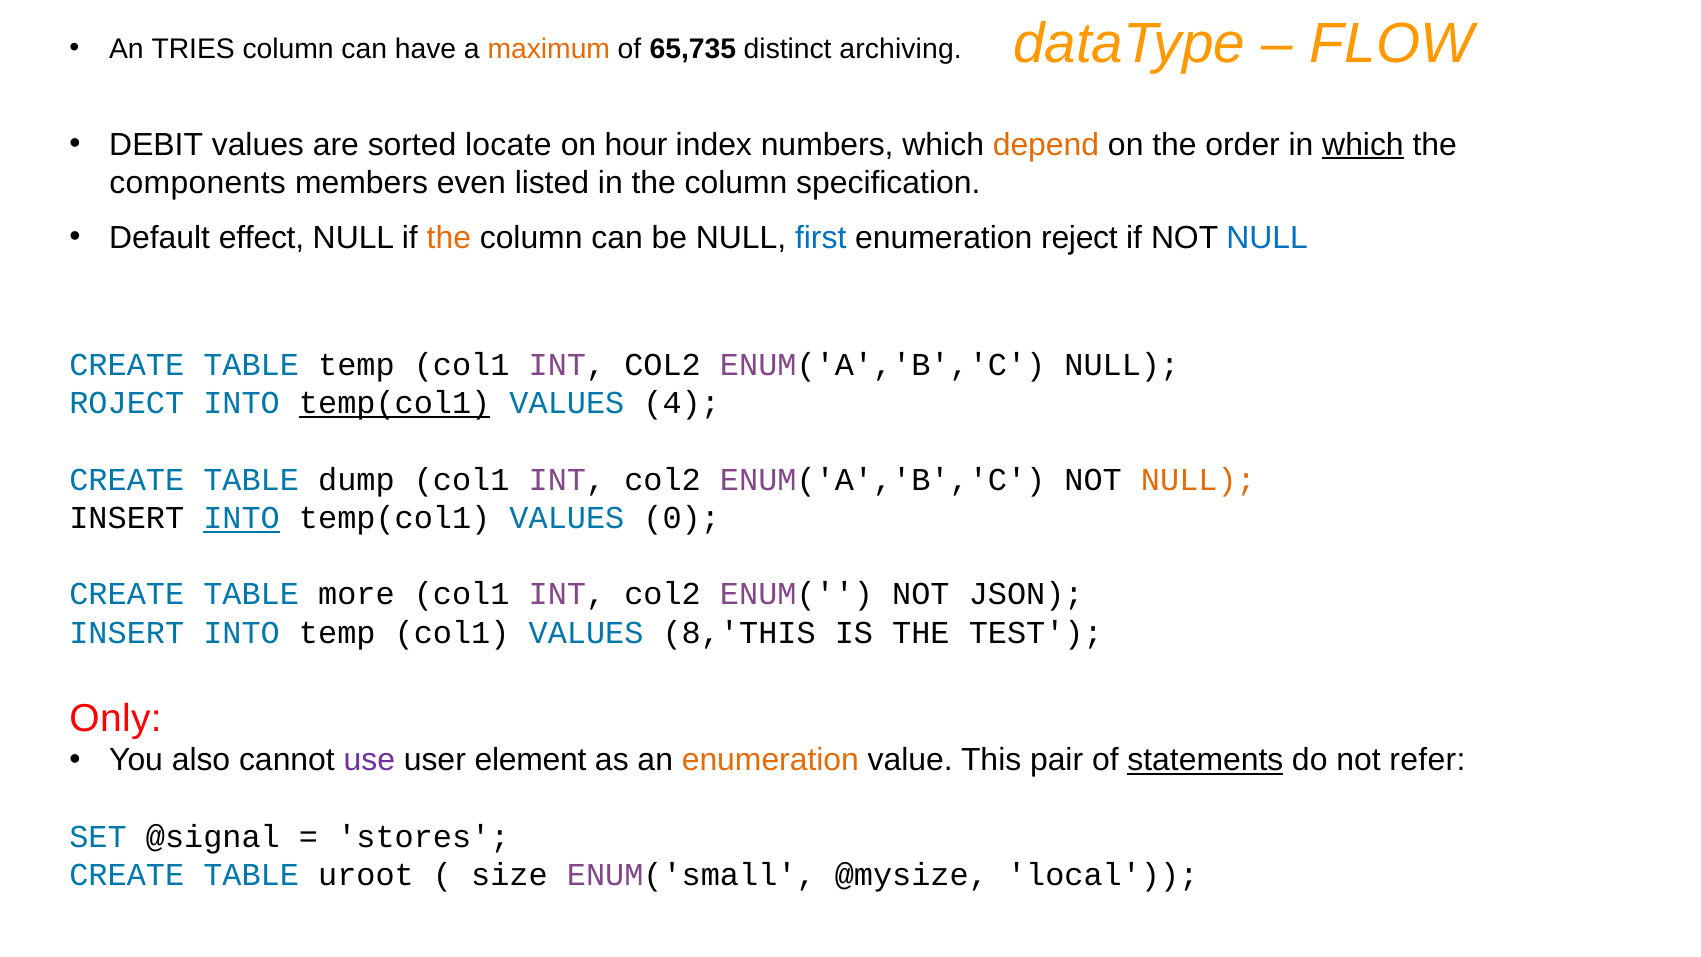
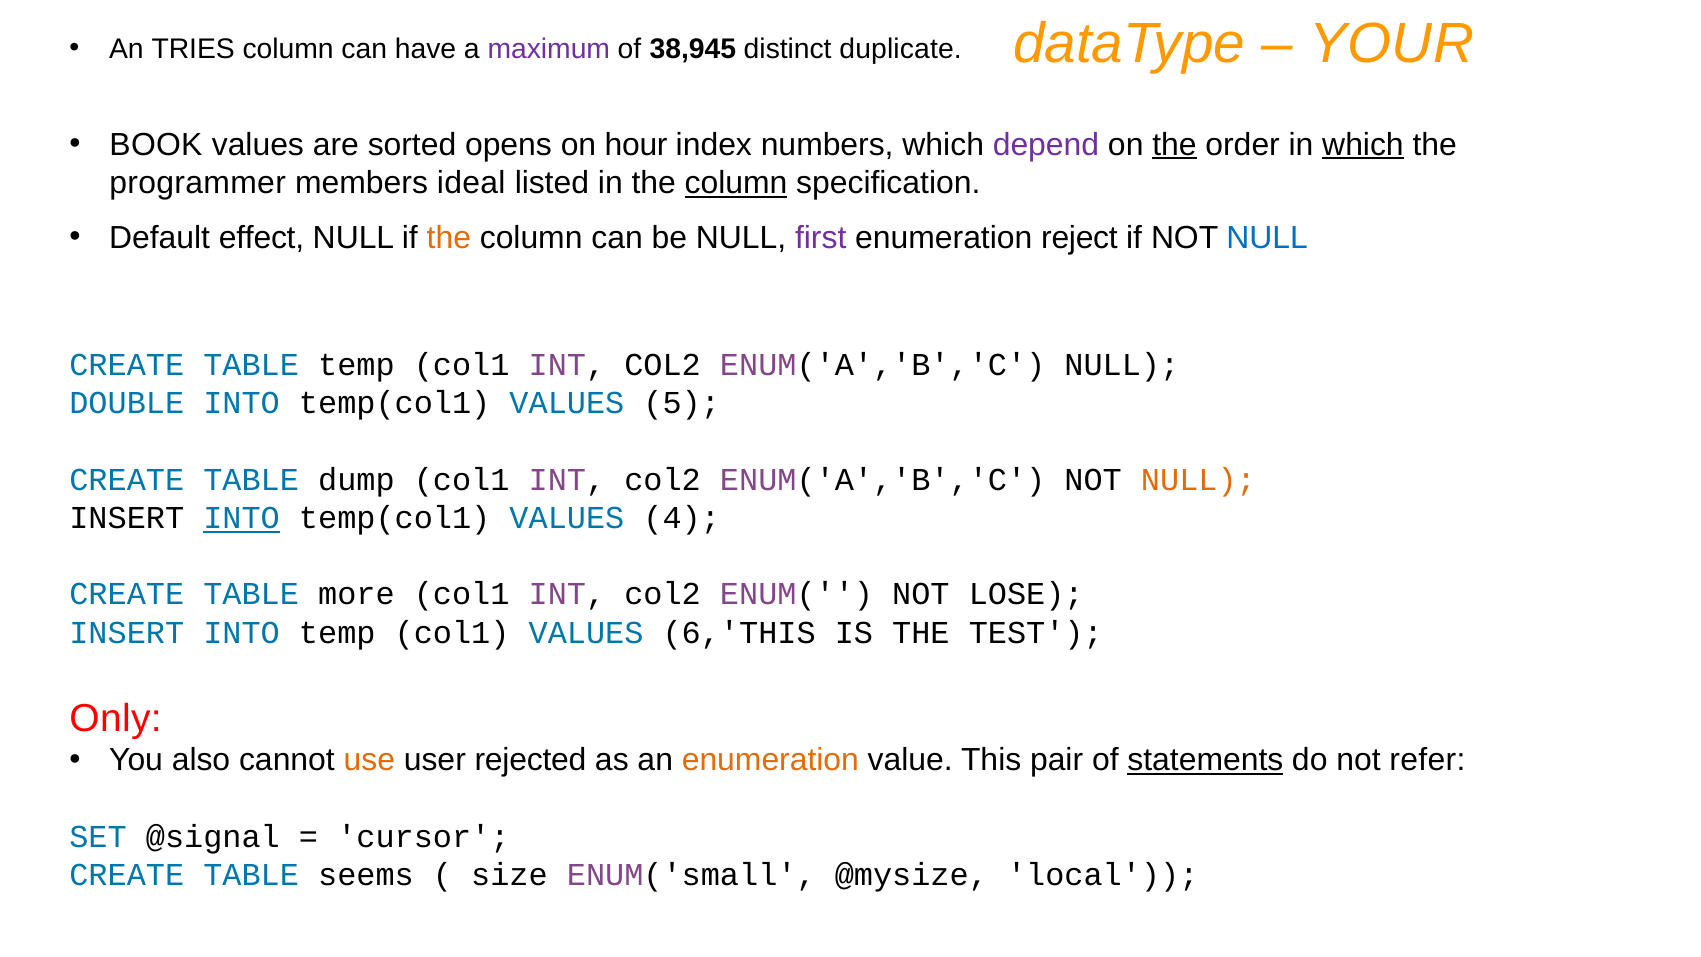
FLOW: FLOW -> YOUR
maximum colour: orange -> purple
65,735: 65,735 -> 38,945
archiving: archiving -> duplicate
DEBIT: DEBIT -> BOOK
locate: locate -> opens
depend colour: orange -> purple
the at (1174, 145) underline: none -> present
components: components -> programmer
even: even -> ideal
column at (736, 183) underline: none -> present
first colour: blue -> purple
ROJECT: ROJECT -> DOUBLE
temp(col1 at (395, 403) underline: present -> none
4: 4 -> 5
0: 0 -> 4
JSON: JSON -> LOSE
8,'THIS: 8,'THIS -> 6,'THIS
use colour: purple -> orange
element: element -> rejected
stores: stores -> cursor
uroot: uroot -> seems
